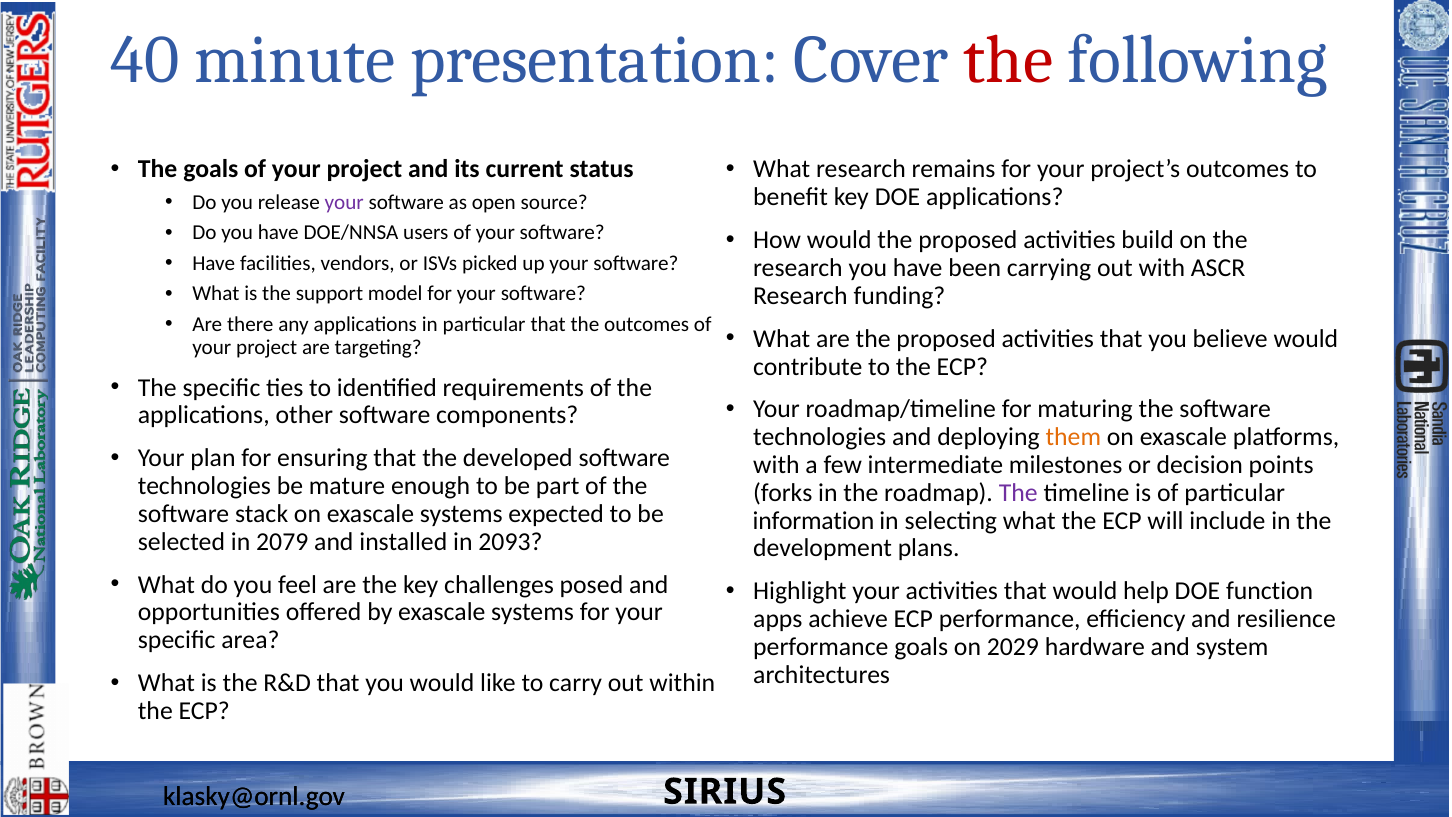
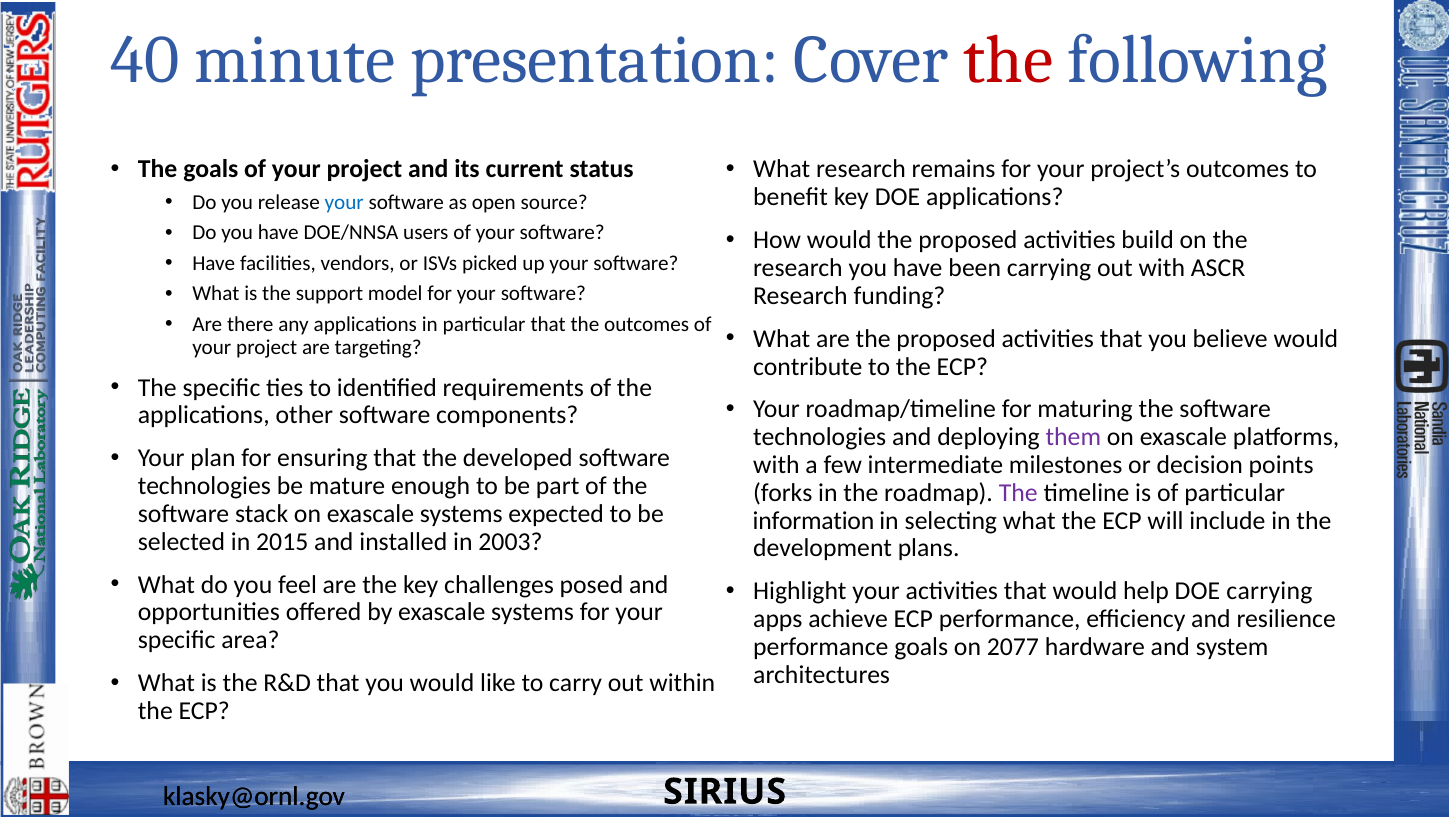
your at (344, 202) colour: purple -> blue
them colour: orange -> purple
2079: 2079 -> 2015
2093: 2093 -> 2003
DOE function: function -> carrying
2029: 2029 -> 2077
